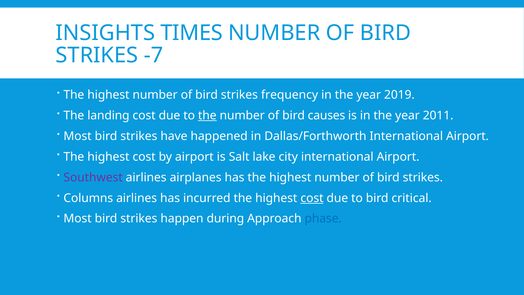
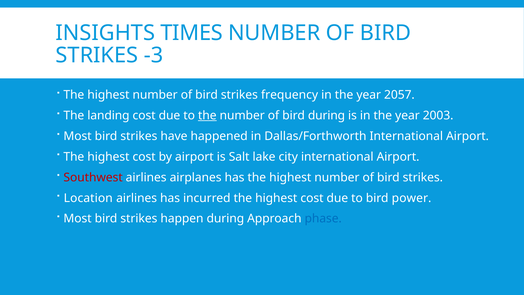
-7: -7 -> -3
2019: 2019 -> 2057
bird causes: causes -> during
2011: 2011 -> 2003
Southwest colour: purple -> red
Columns: Columns -> Location
cost at (312, 198) underline: present -> none
critical: critical -> power
